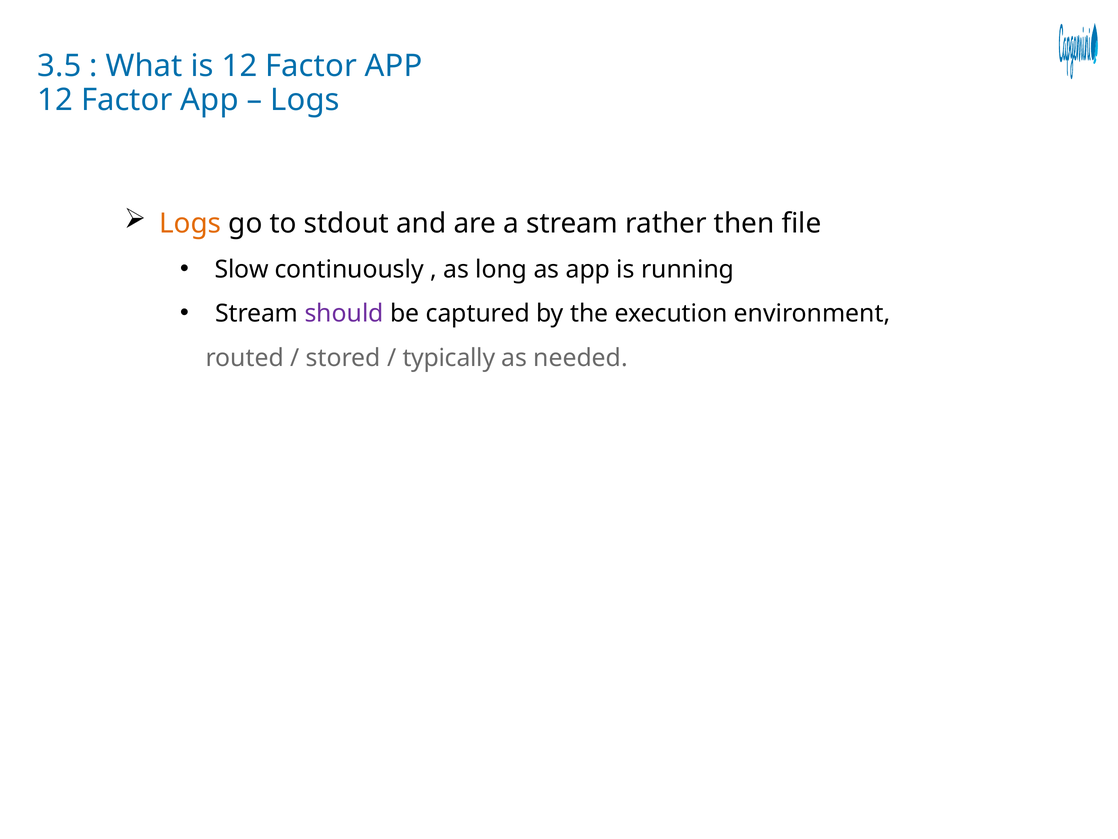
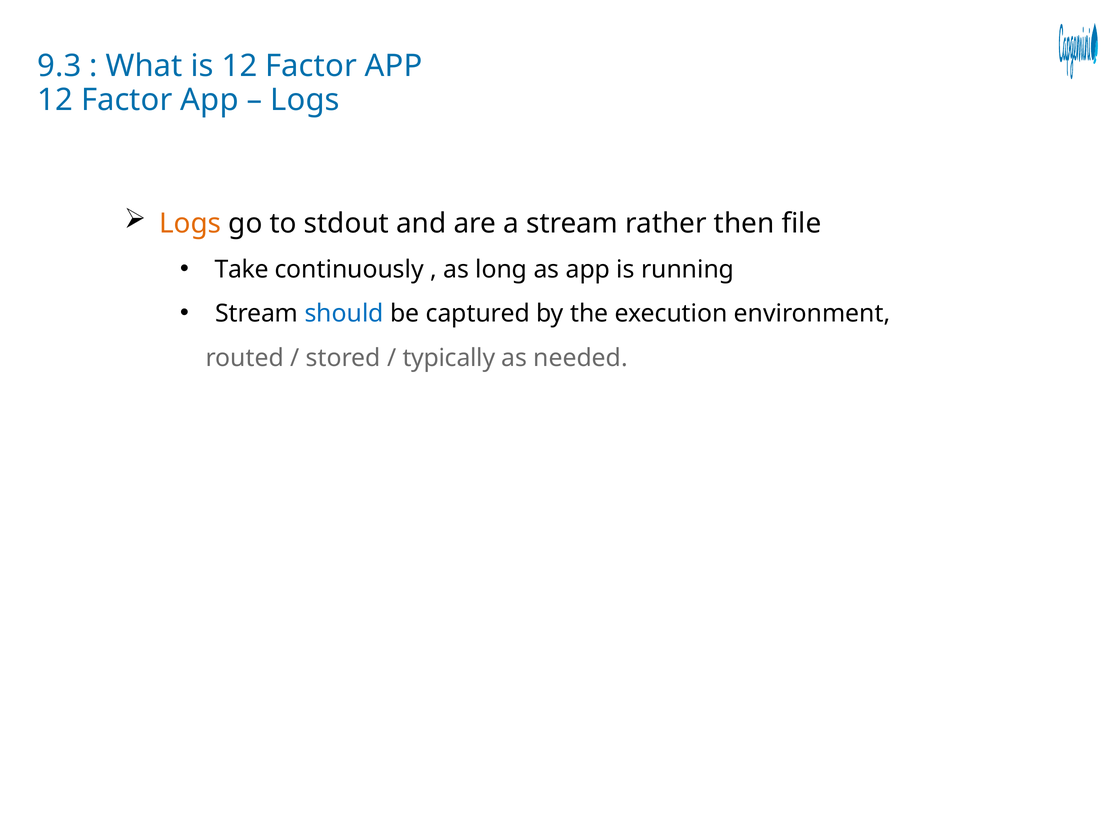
3.5: 3.5 -> 9.3
Slow: Slow -> Take
should colour: purple -> blue
